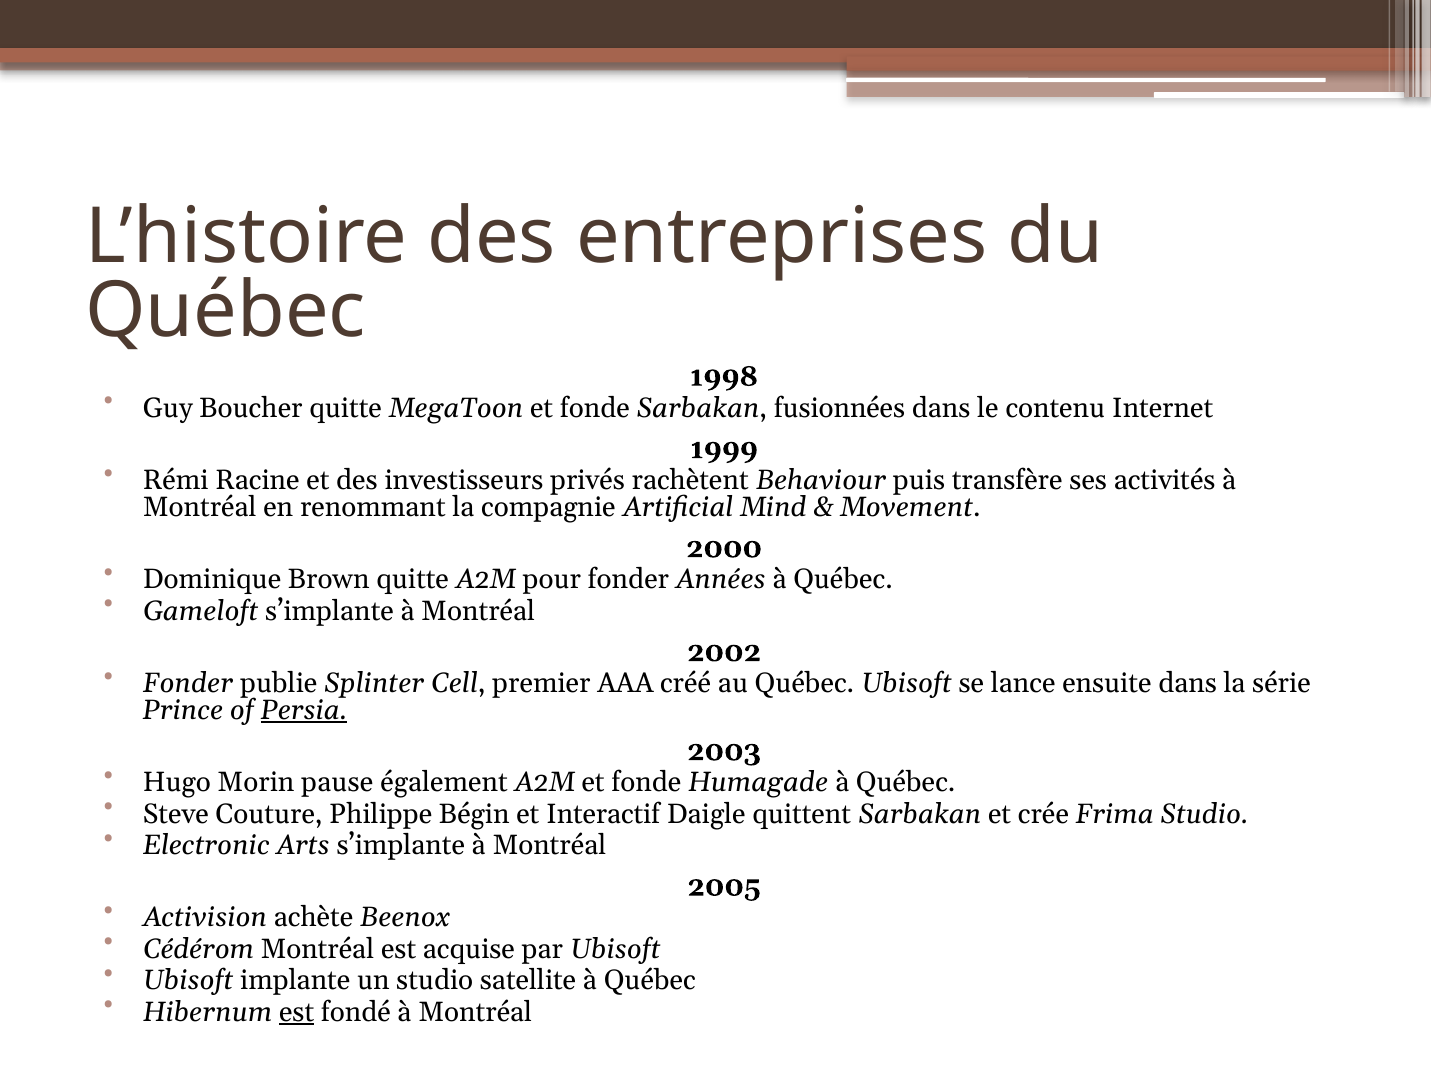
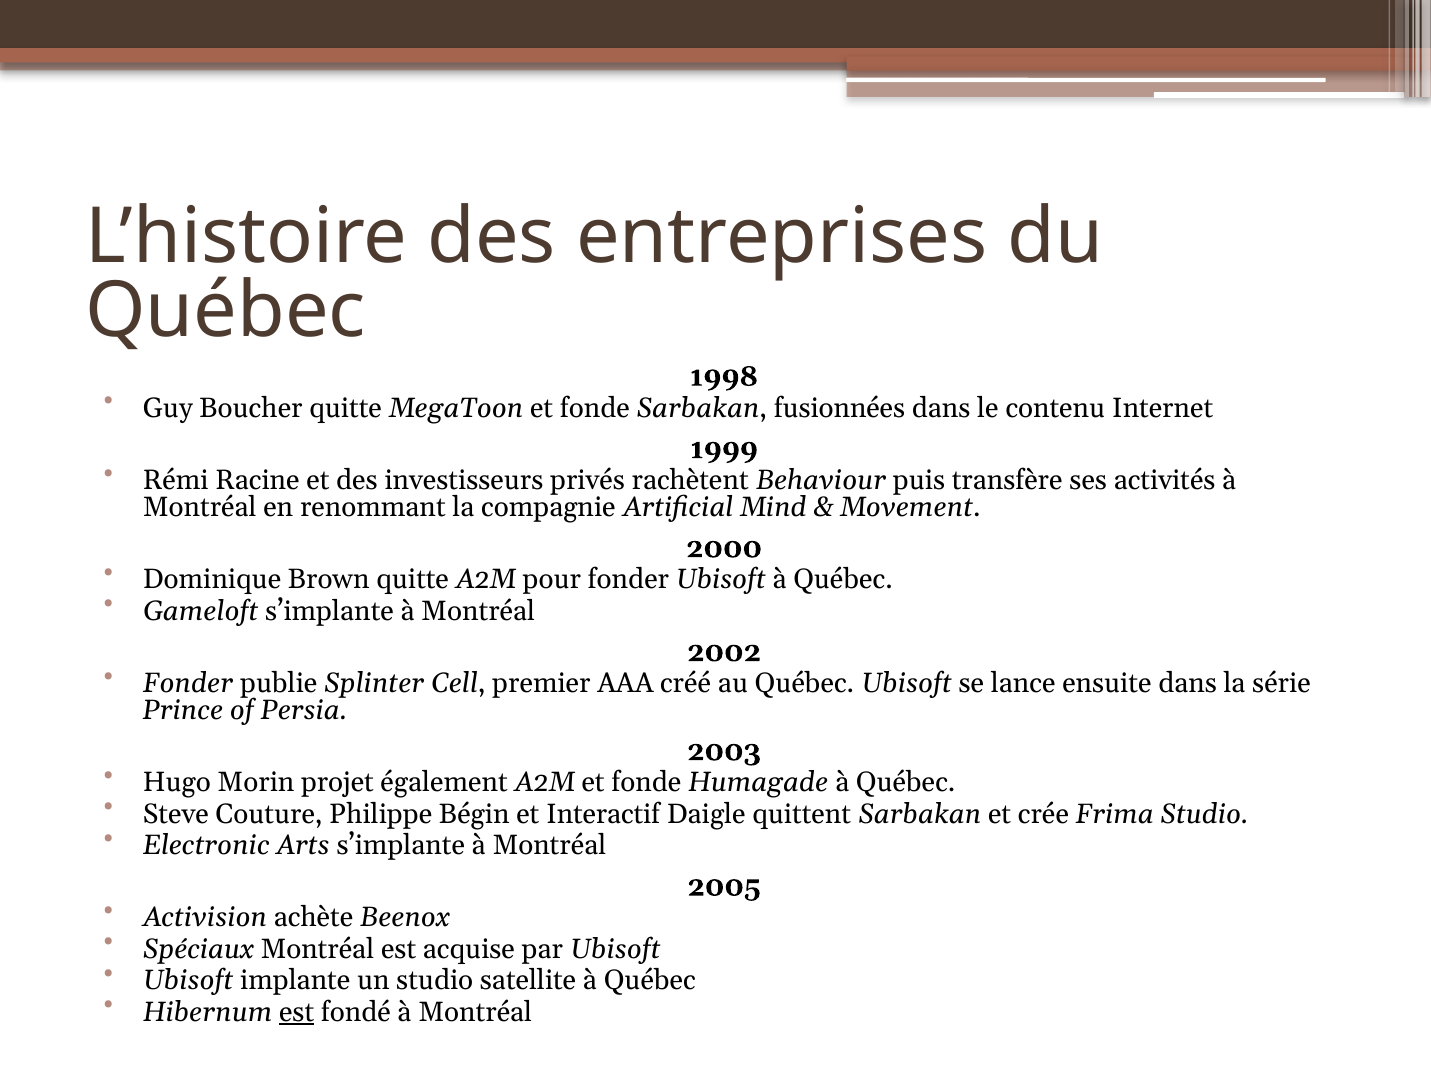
fonder Années: Années -> Ubisoft
Persia underline: present -> none
pause: pause -> projet
Cédérom: Cédérom -> Spéciaux
